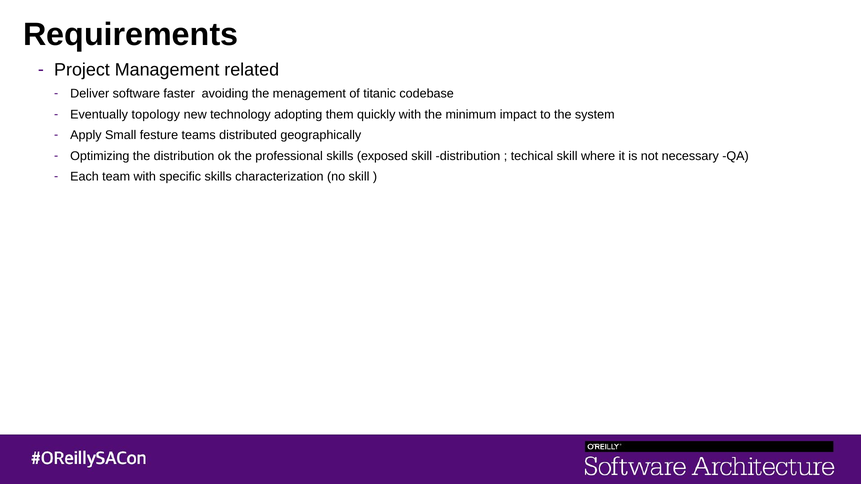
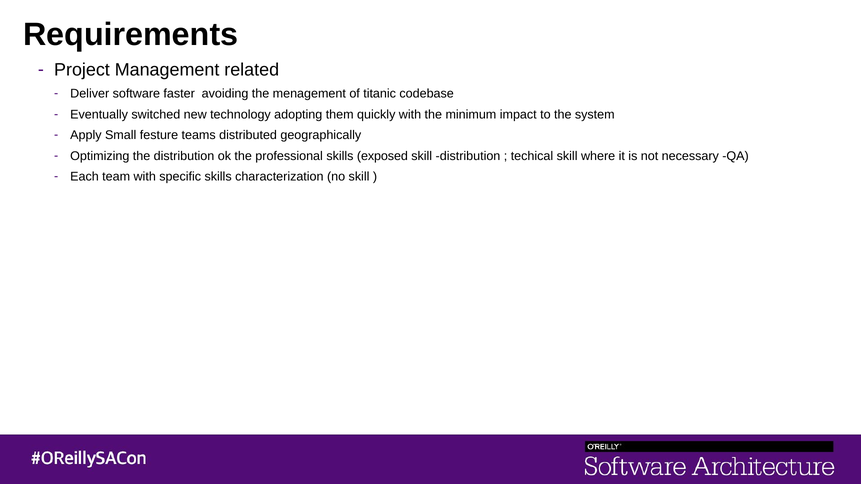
topology: topology -> switched
